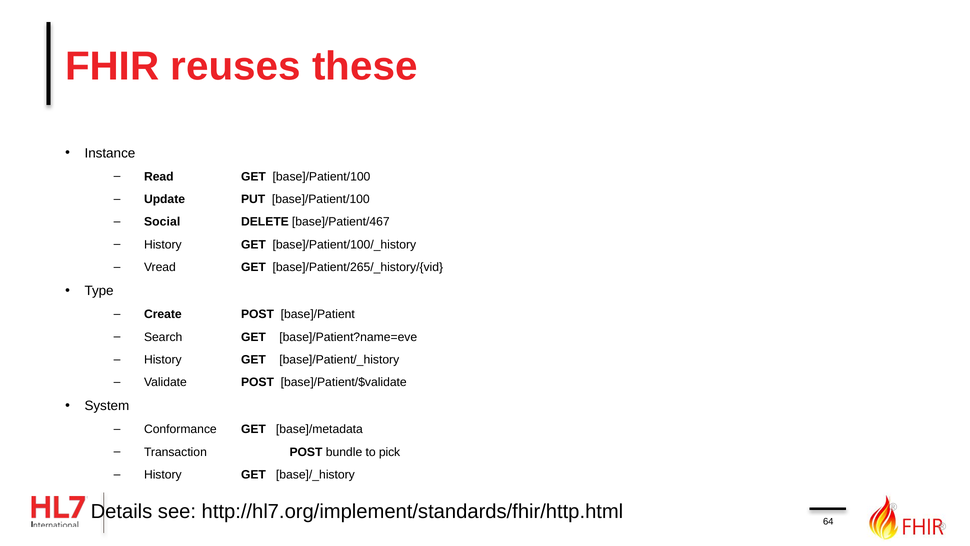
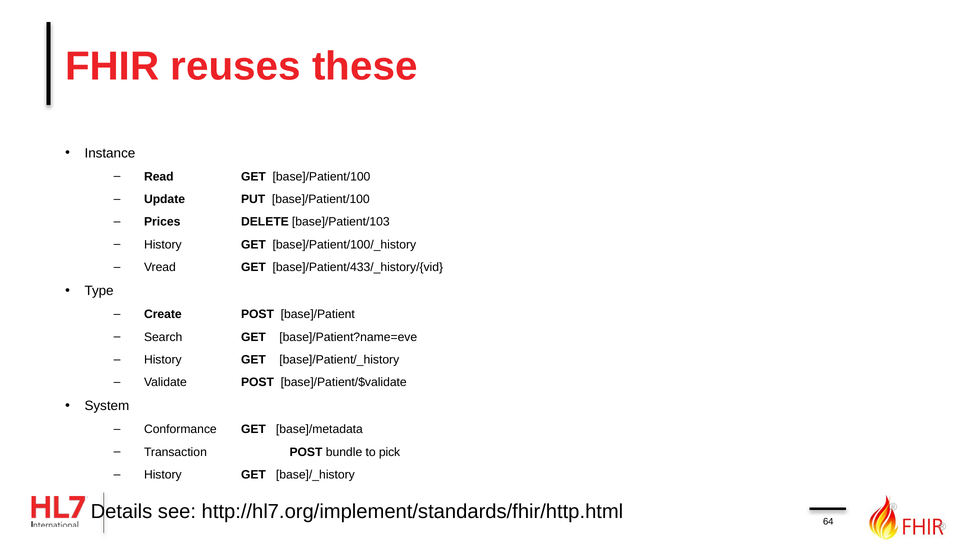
Social: Social -> Prices
base]/Patient/467: base]/Patient/467 -> base]/Patient/103
base]/Patient/265/_history/{vid: base]/Patient/265/_history/{vid -> base]/Patient/433/_history/{vid
